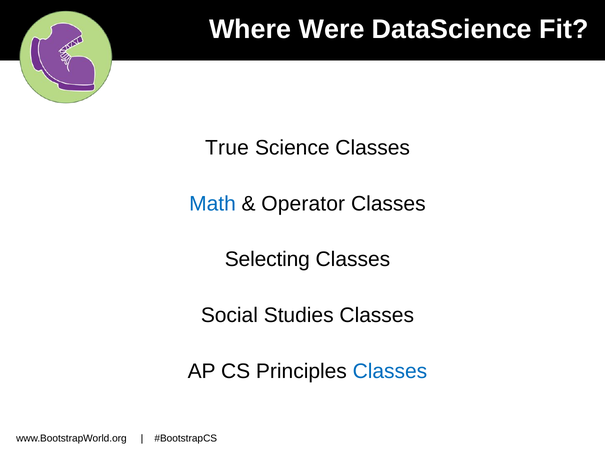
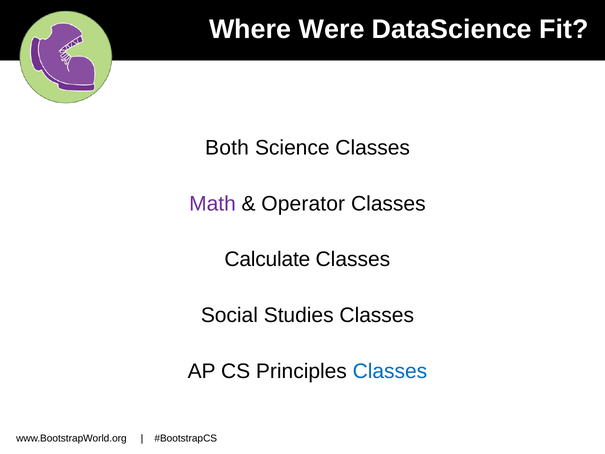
True: True -> Both
Math colour: blue -> purple
Selecting: Selecting -> Calculate
